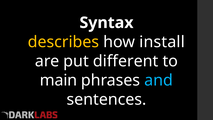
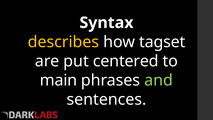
install: install -> tagset
different: different -> centered
and colour: light blue -> light green
